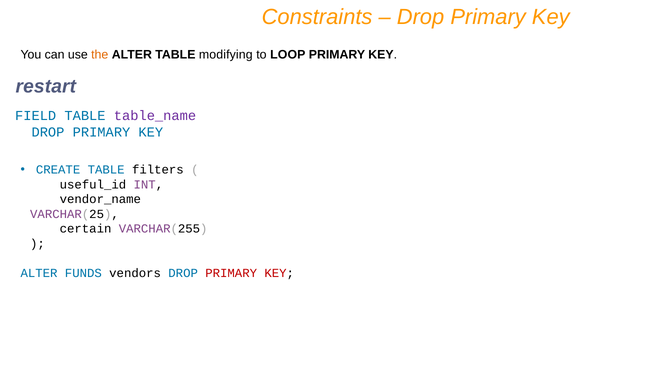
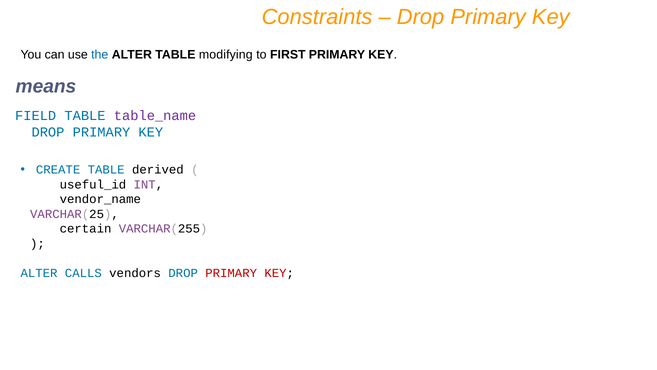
the colour: orange -> blue
LOOP: LOOP -> FIRST
restart: restart -> means
filters: filters -> derived
FUNDS: FUNDS -> CALLS
